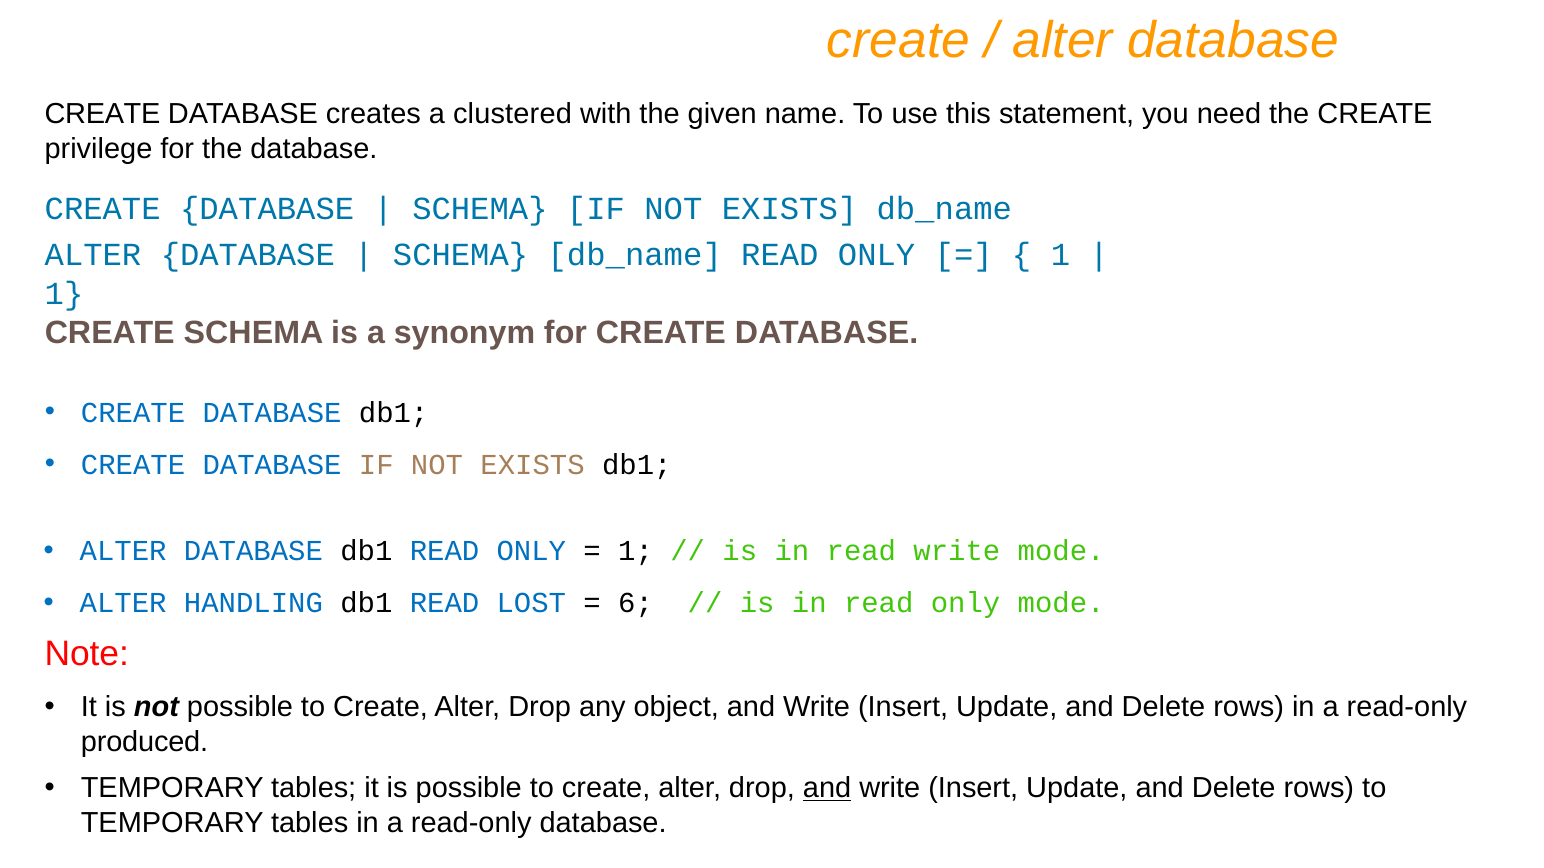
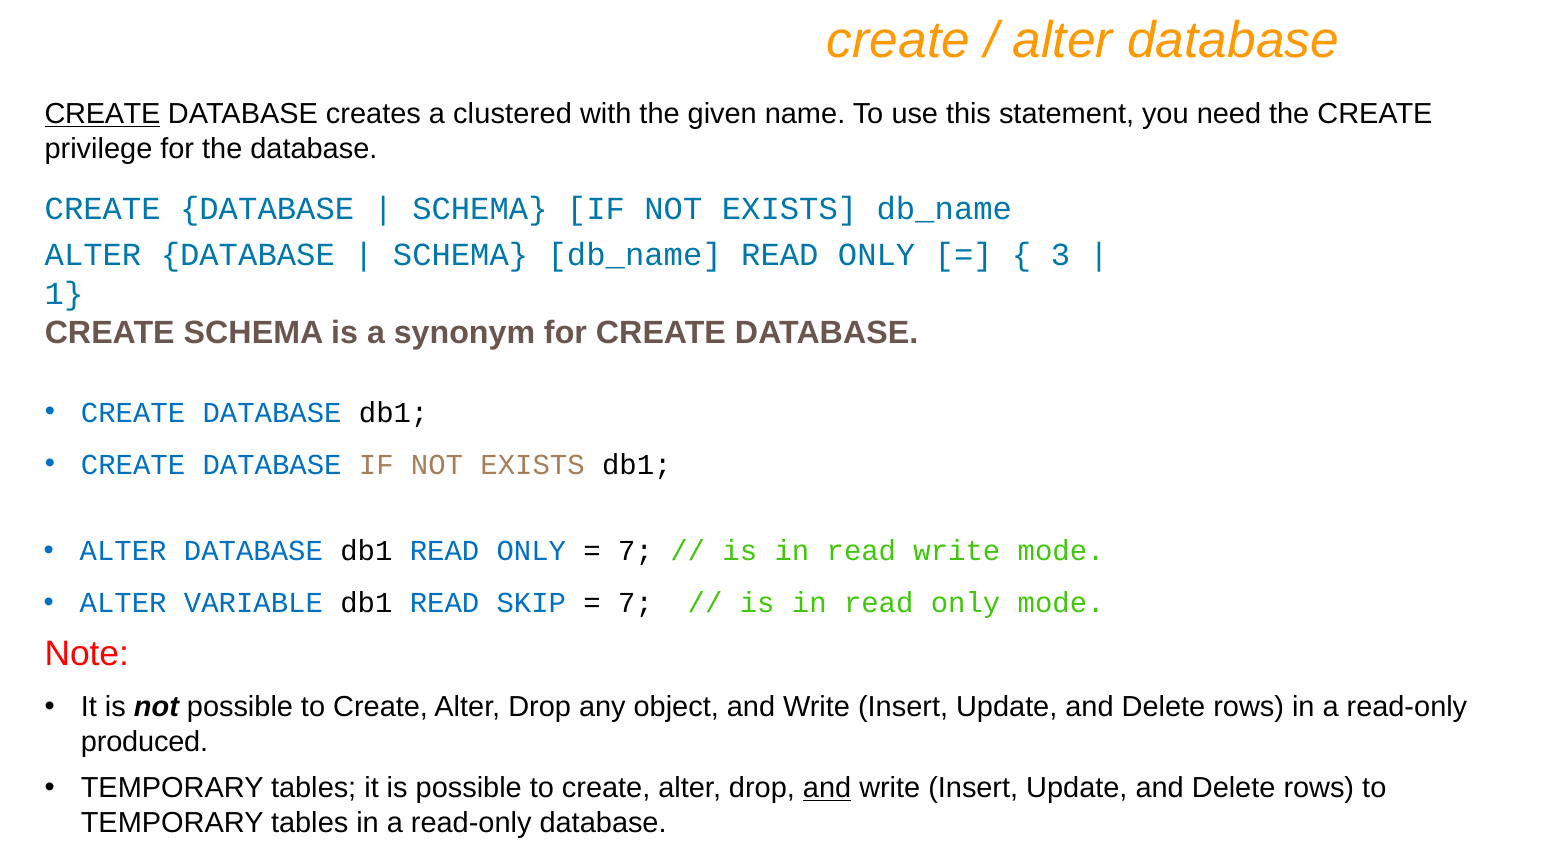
CREATE at (102, 114) underline: none -> present
1 at (1060, 255): 1 -> 3
1 at (636, 552): 1 -> 7
HANDLING: HANDLING -> VARIABLE
LOST: LOST -> SKIP
6 at (636, 604): 6 -> 7
